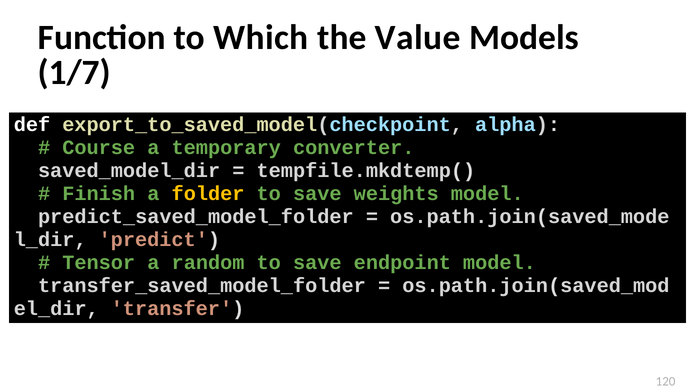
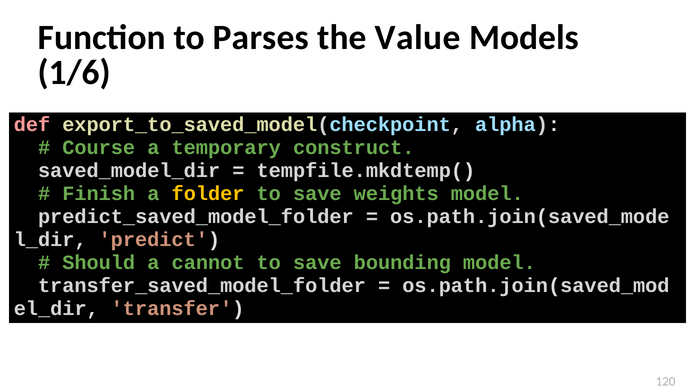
Which: Which -> Parses
1/7: 1/7 -> 1/6
def colour: white -> pink
converter: converter -> construct
Tensor: Tensor -> Should
random: random -> cannot
endpoint: endpoint -> bounding
